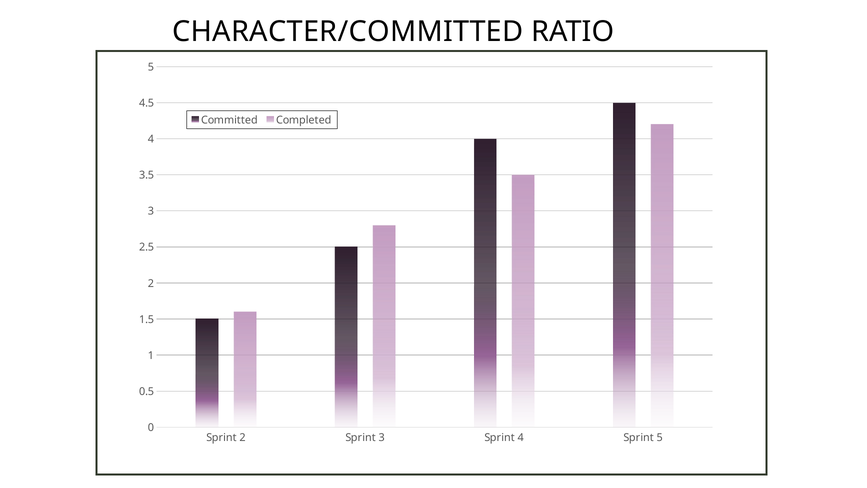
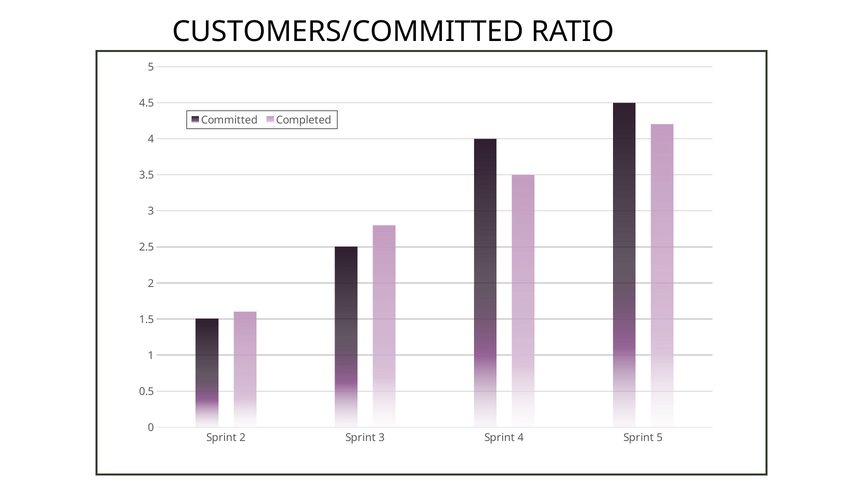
CHARACTER/COMMITTED: CHARACTER/COMMITTED -> CUSTOMERS/COMMITTED
